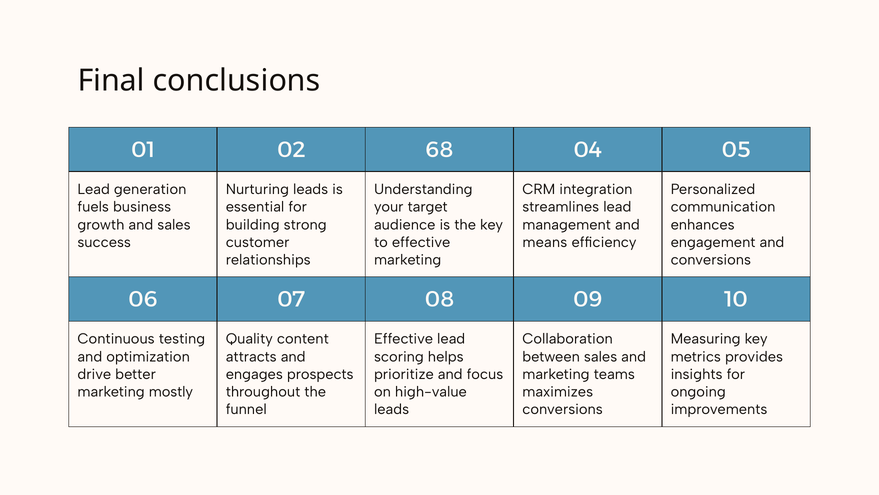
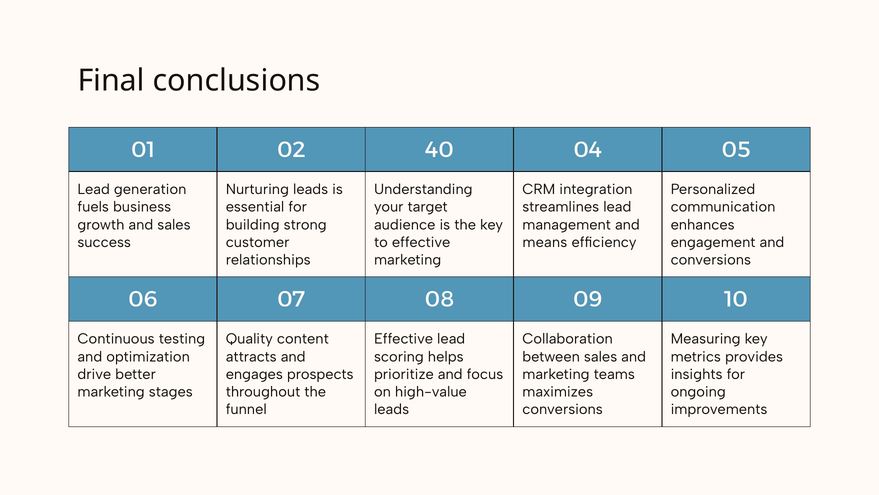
68: 68 -> 40
mostly: mostly -> stages
